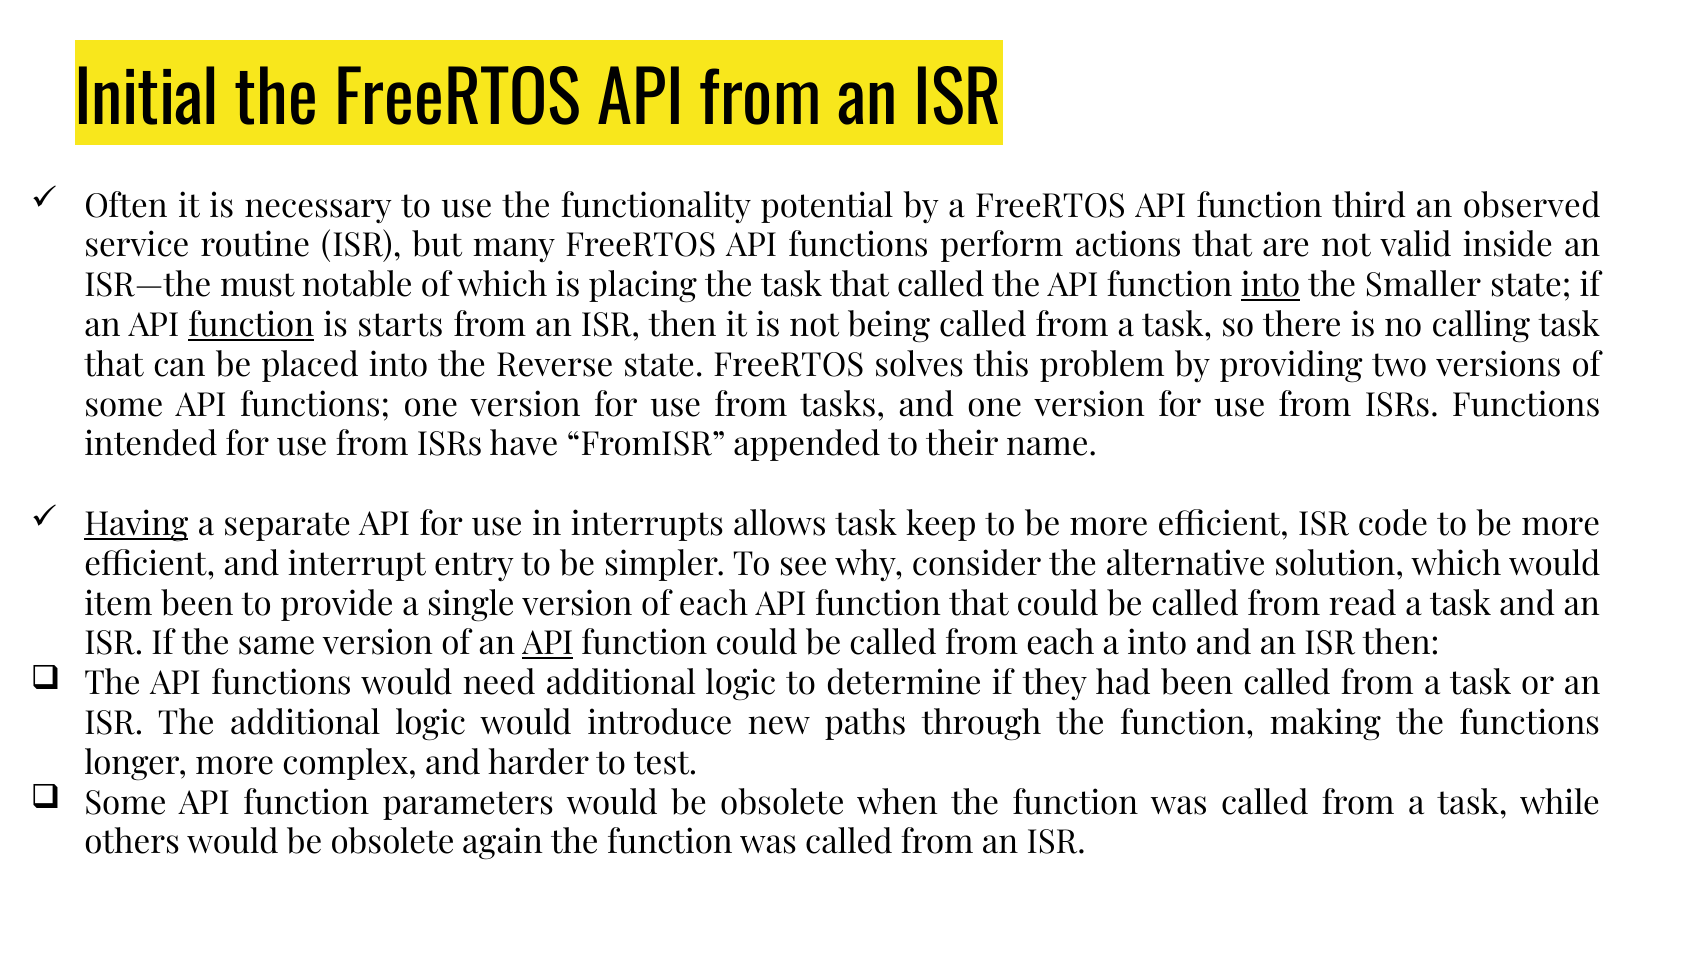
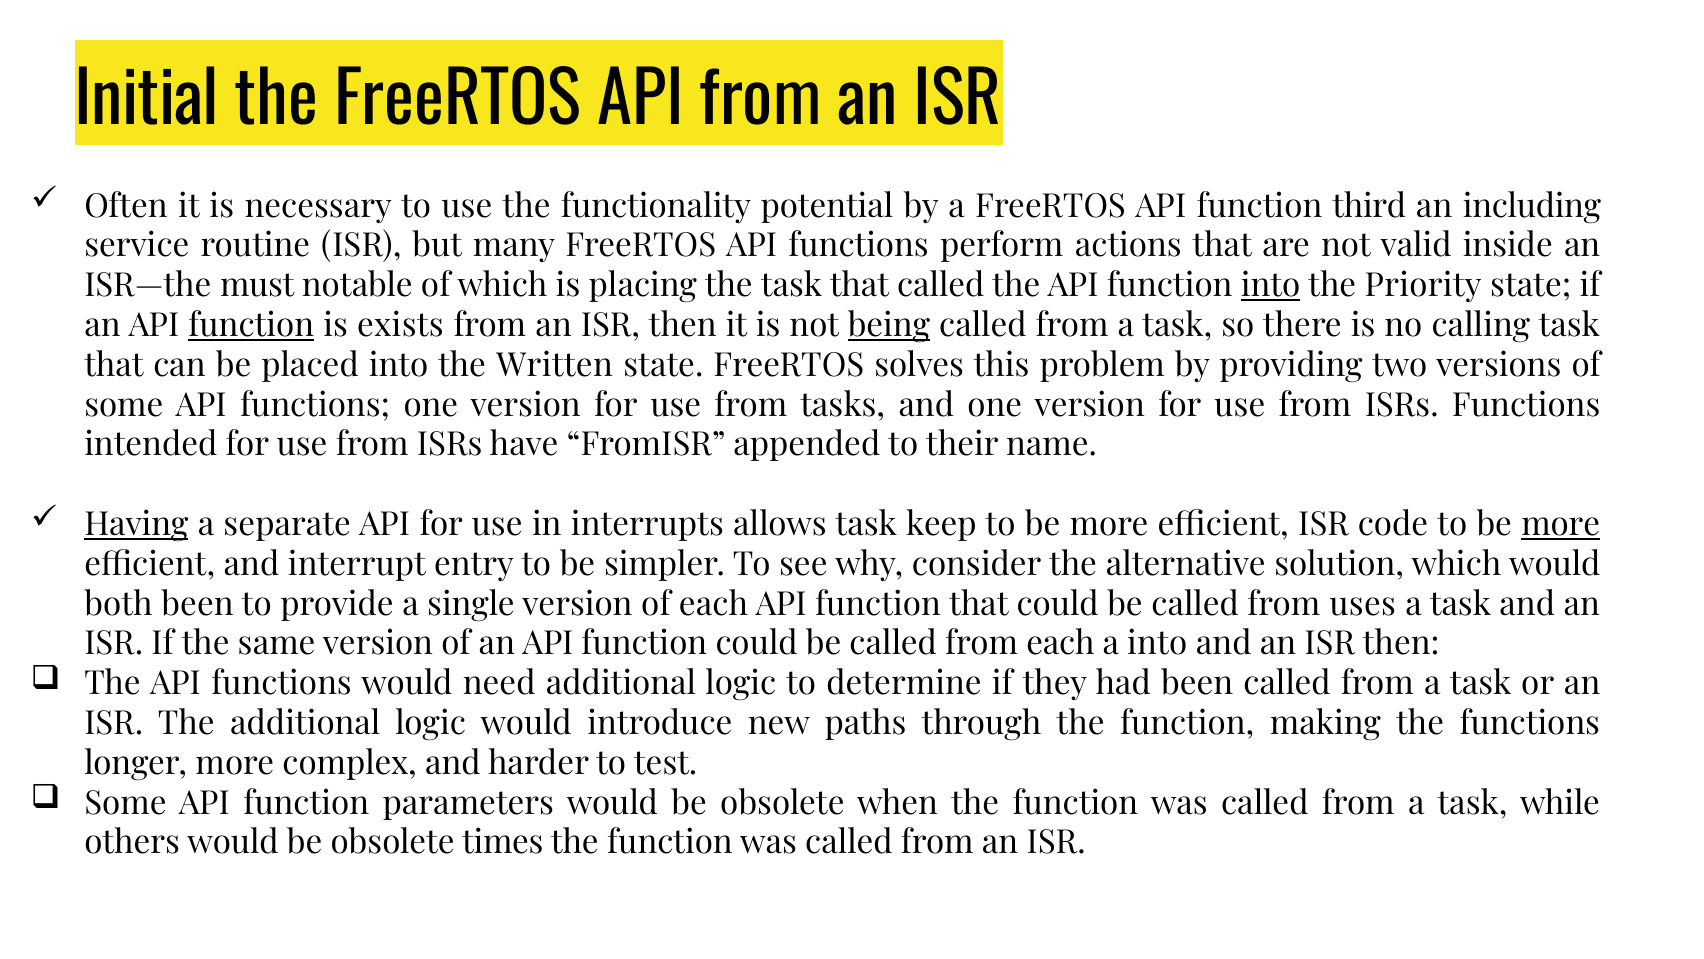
observed: observed -> including
Smaller: Smaller -> Priority
starts: starts -> exists
being underline: none -> present
Reverse: Reverse -> Written
more at (1561, 524) underline: none -> present
item: item -> both
read: read -> uses
API at (548, 644) underline: present -> none
again: again -> times
